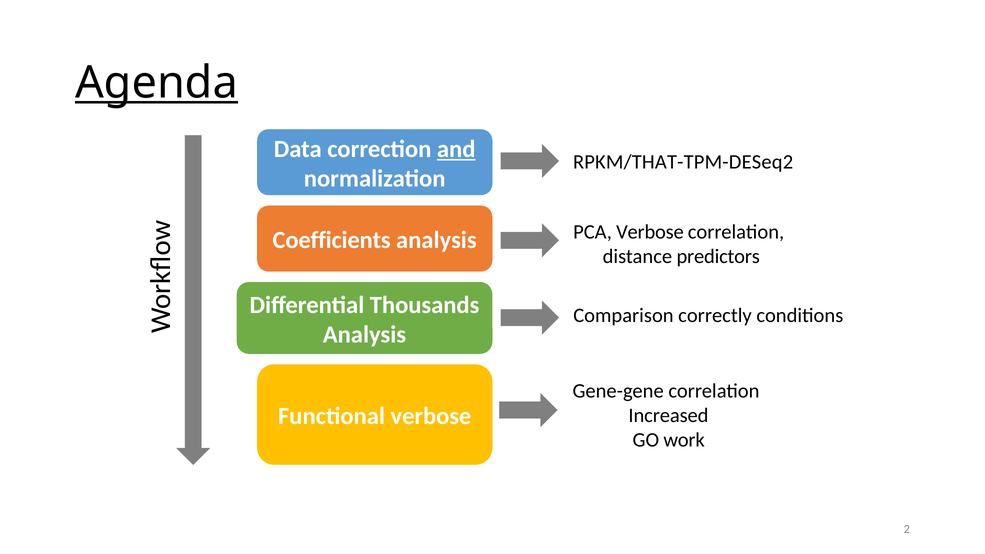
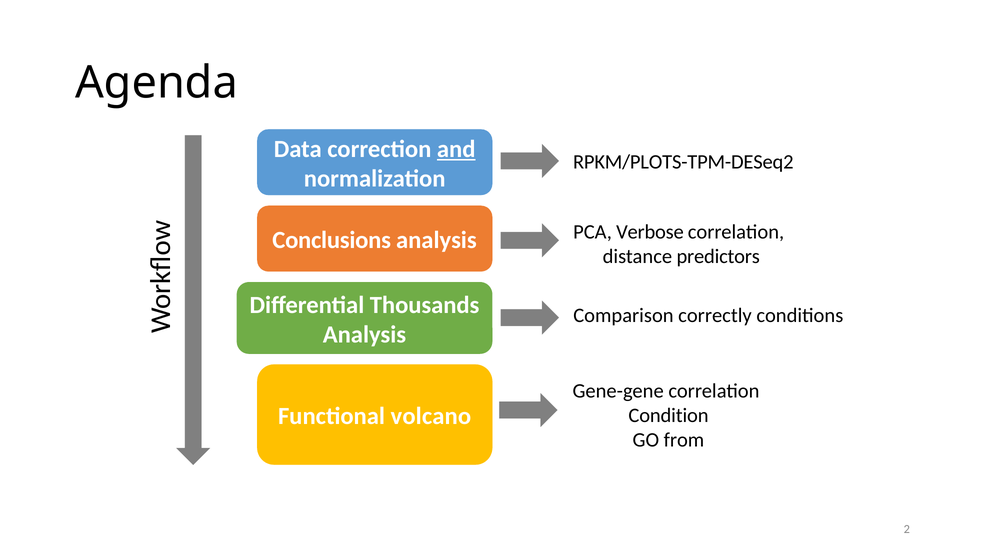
Agenda underline: present -> none
RPKM/THAT-TPM-DESeq2: RPKM/THAT-TPM-DESeq2 -> RPKM/PLOTS-TPM-DESeq2
Coefficients: Coefficients -> Conclusions
Functional verbose: verbose -> volcano
Increased: Increased -> Condition
work: work -> from
